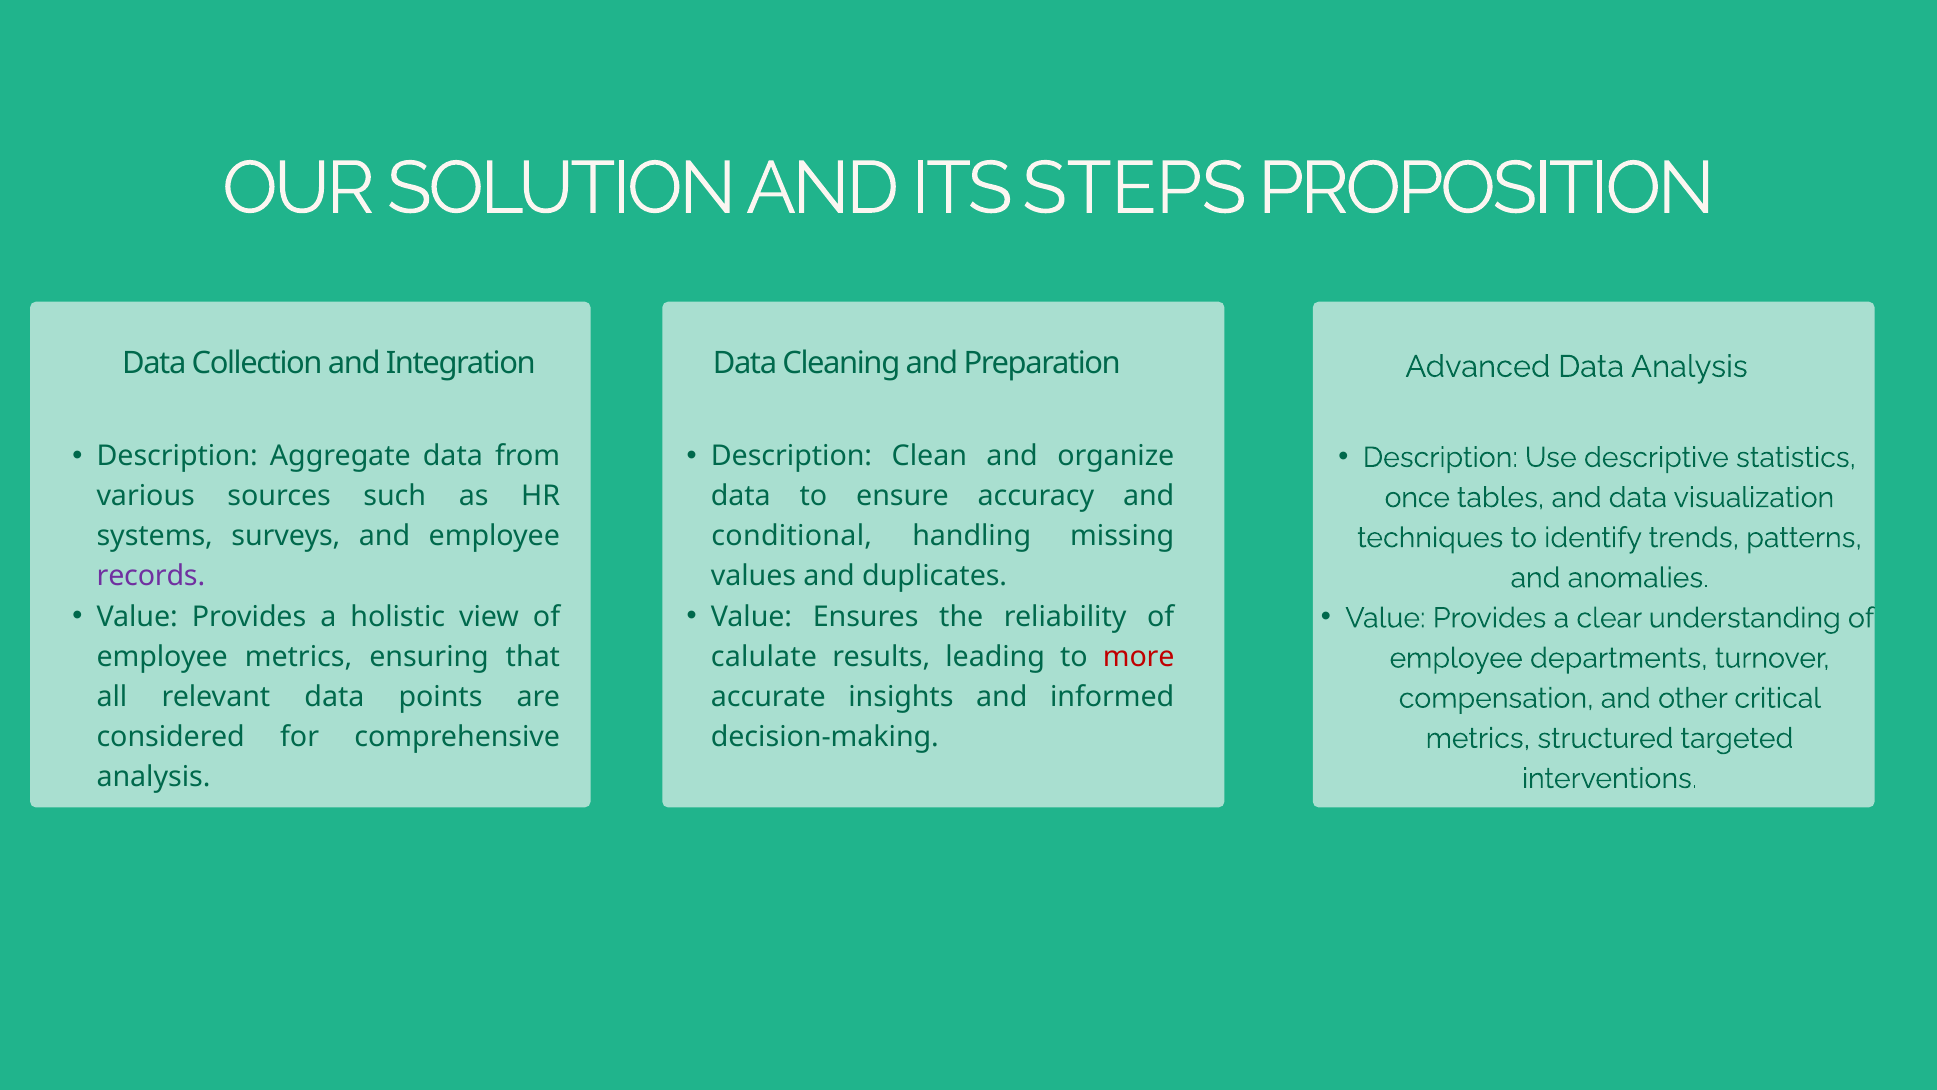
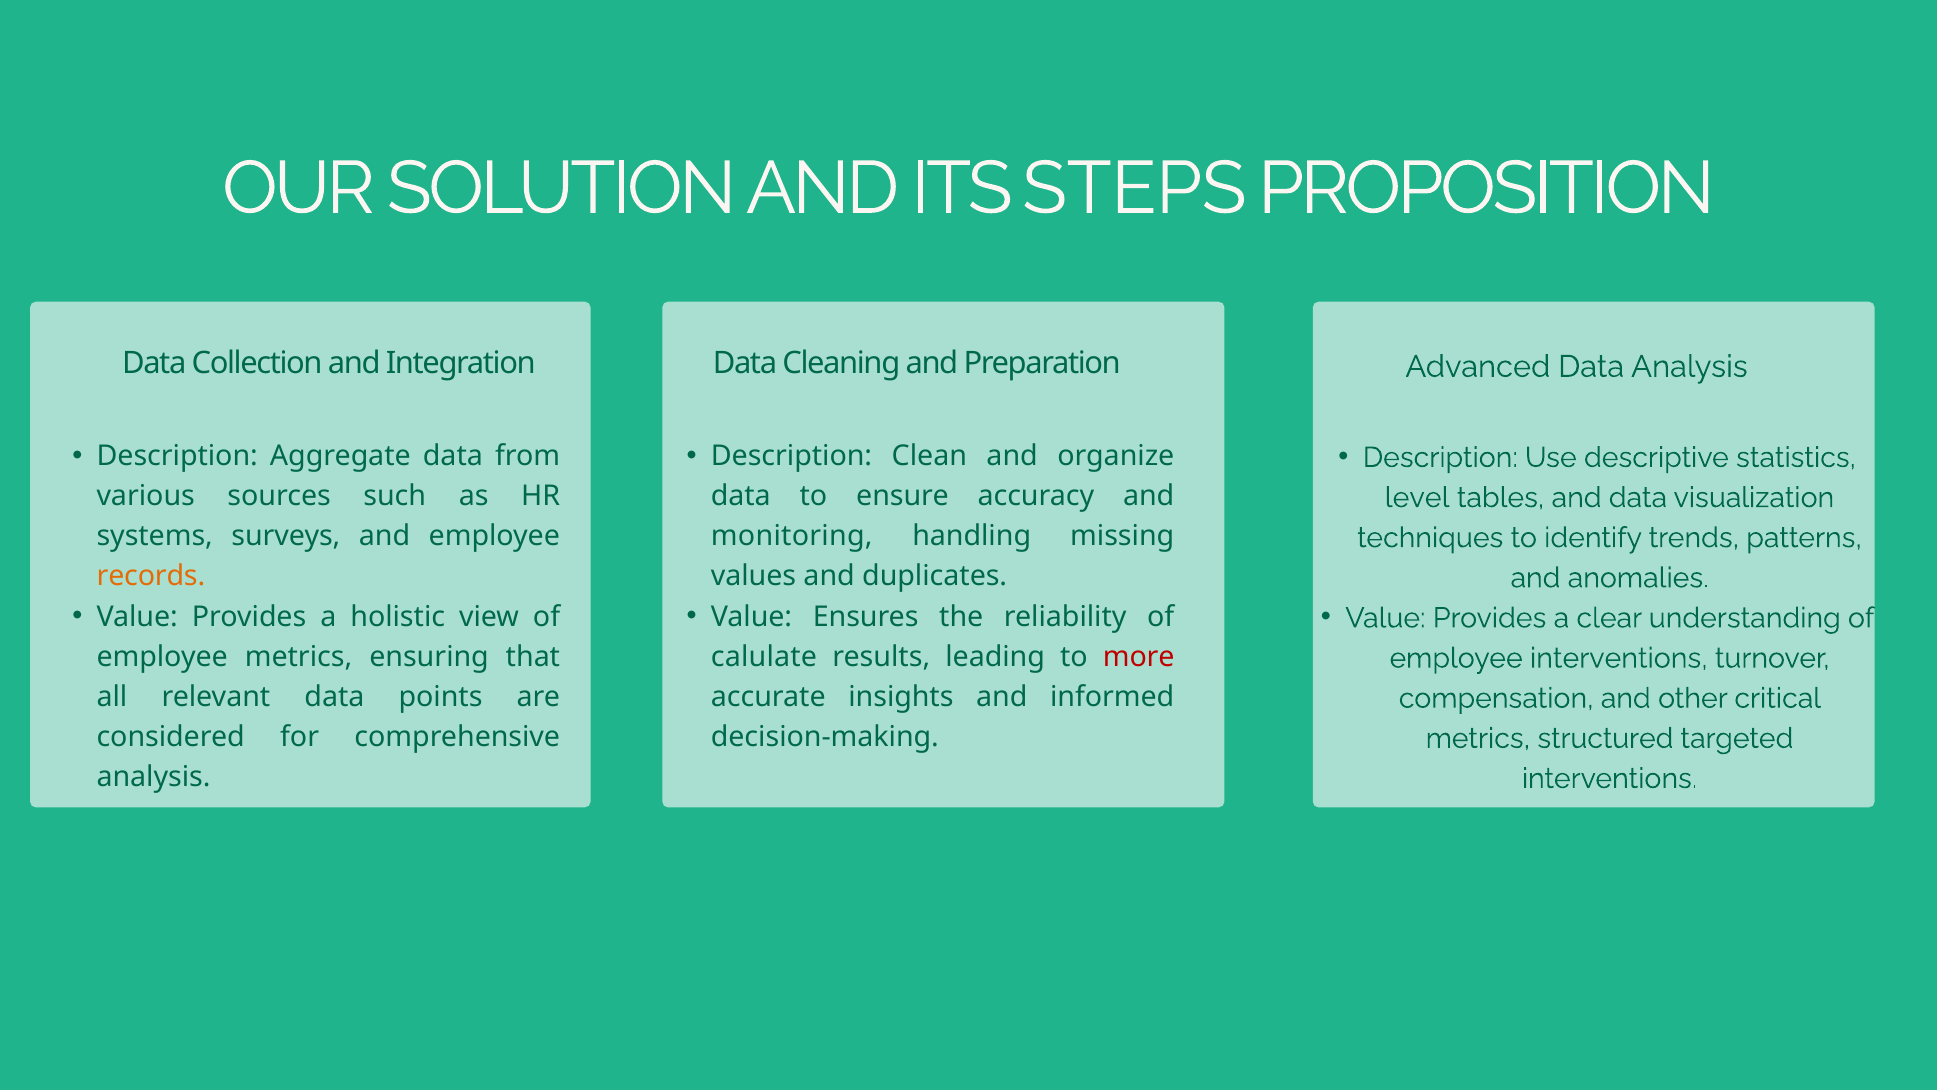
once: once -> level
conditional: conditional -> monitoring
records colour: purple -> orange
employee departments: departments -> interventions
